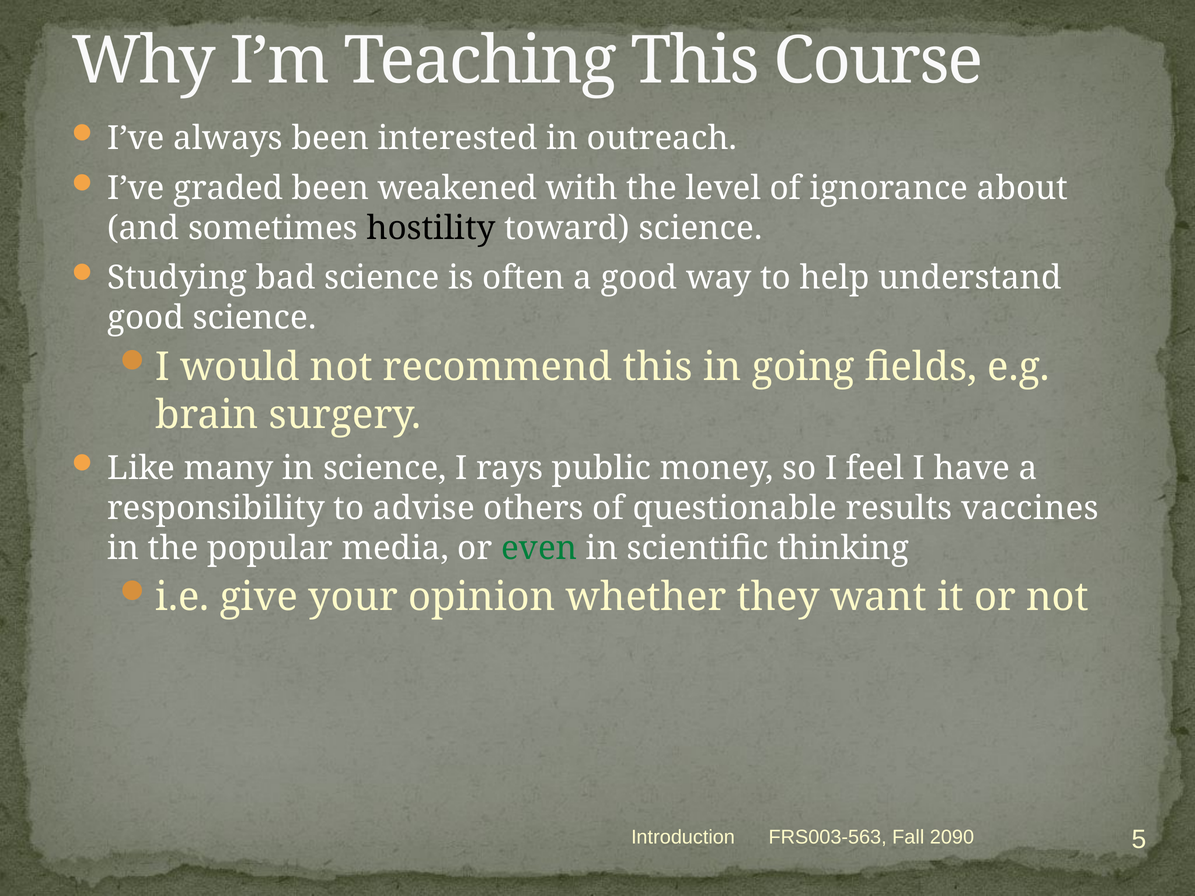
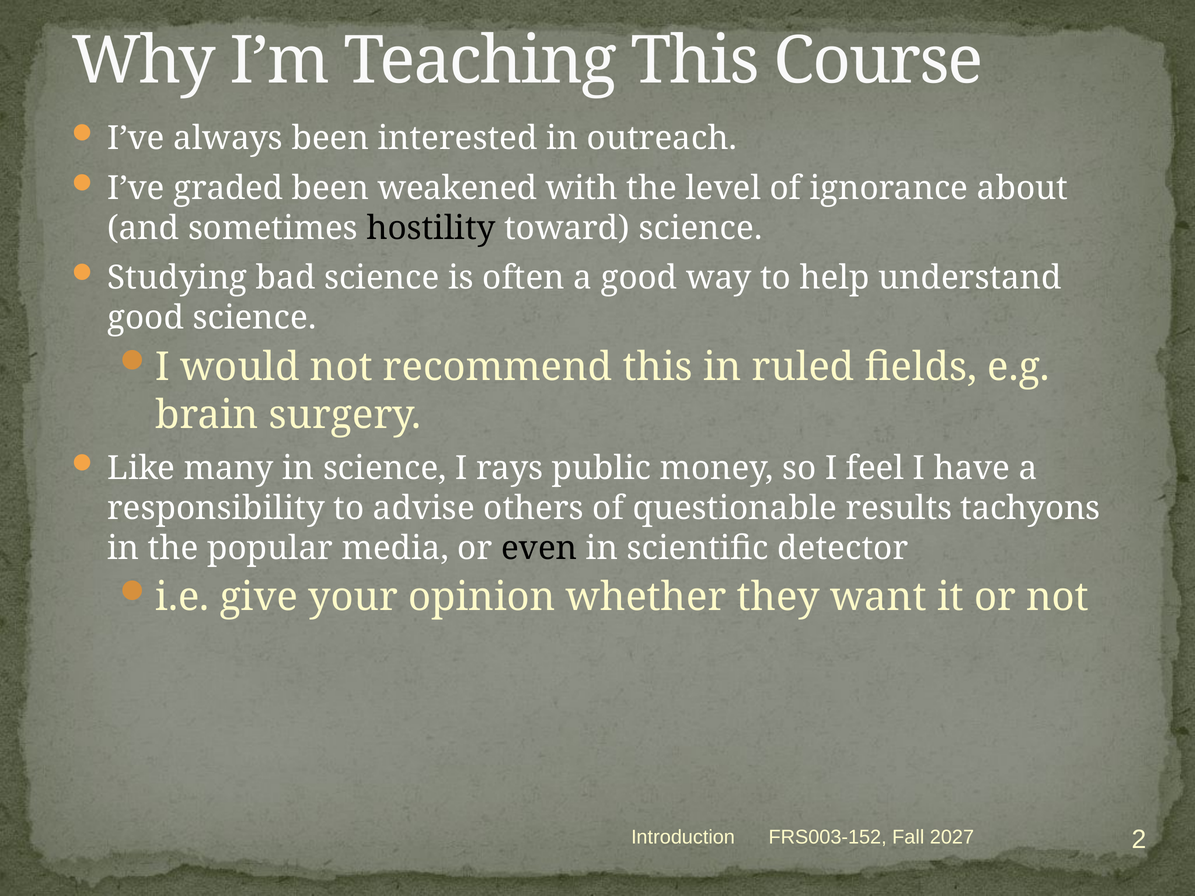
going: going -> ruled
vaccines: vaccines -> tachyons
even colour: green -> black
thinking: thinking -> detector
FRS003-563: FRS003-563 -> FRS003-152
2090: 2090 -> 2027
5: 5 -> 2
